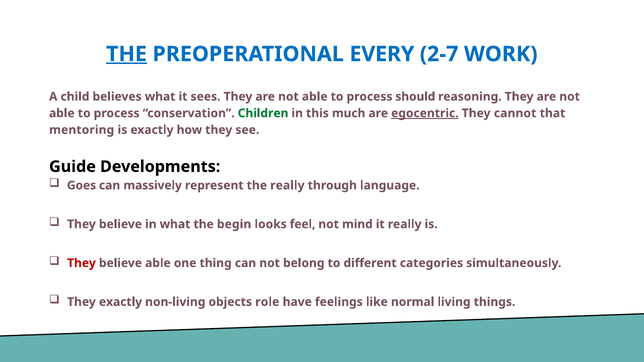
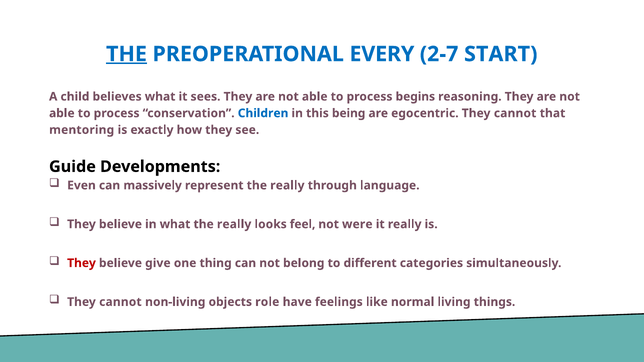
WORK: WORK -> START
should: should -> begins
Children colour: green -> blue
much: much -> being
egocentric underline: present -> none
Goes: Goes -> Even
what the begin: begin -> really
mind: mind -> were
believe able: able -> give
exactly at (120, 302): exactly -> cannot
